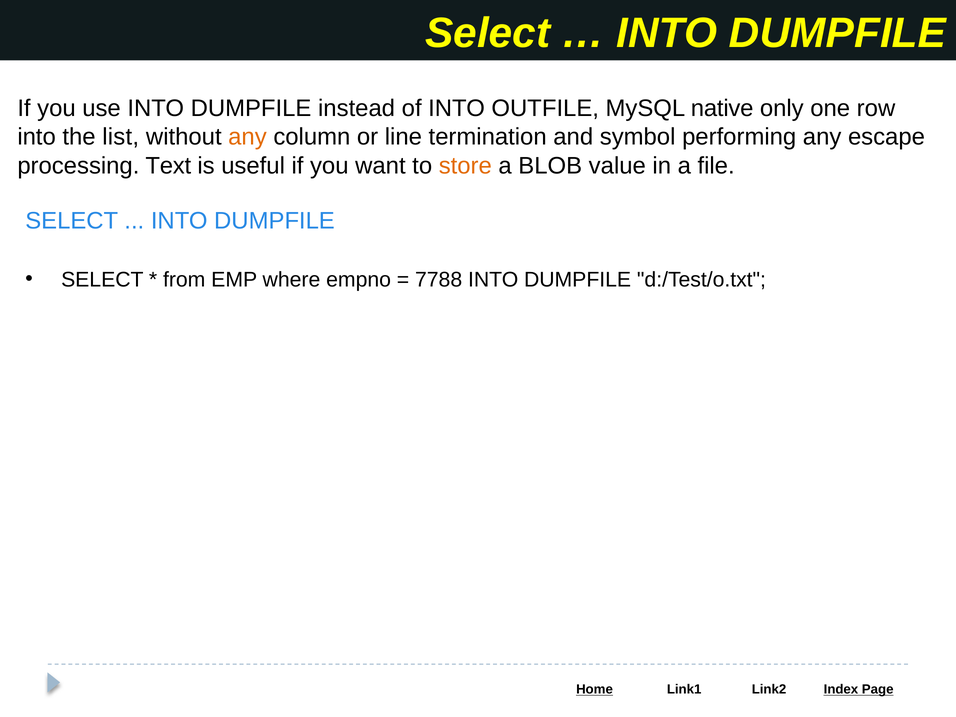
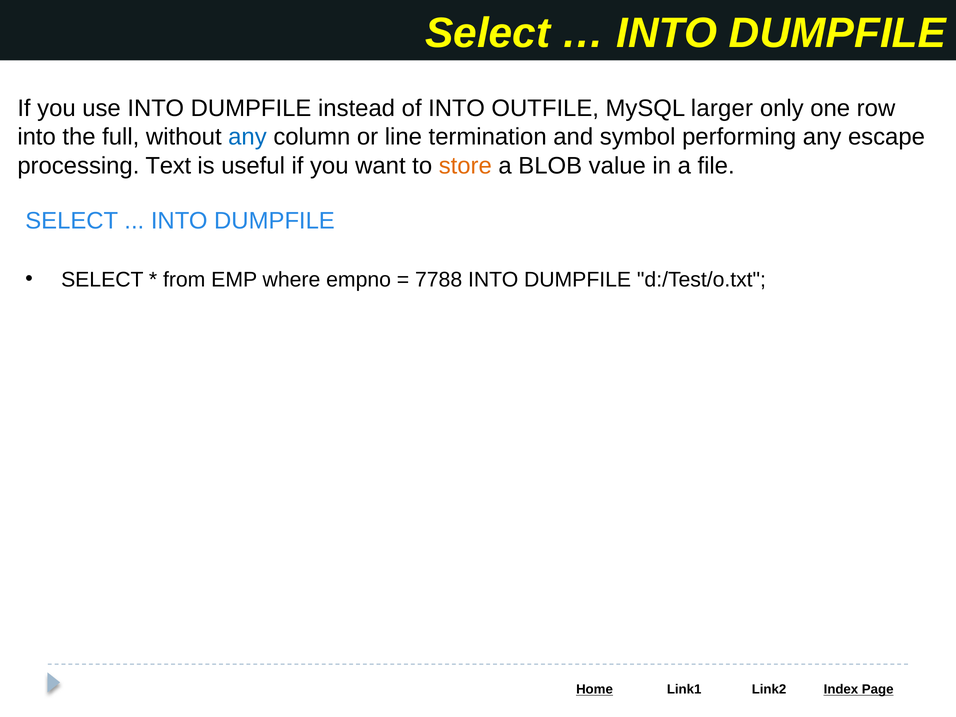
native: native -> larger
list: list -> full
any at (247, 137) colour: orange -> blue
